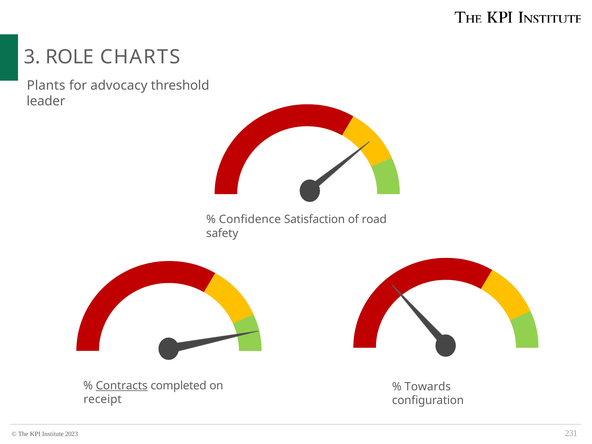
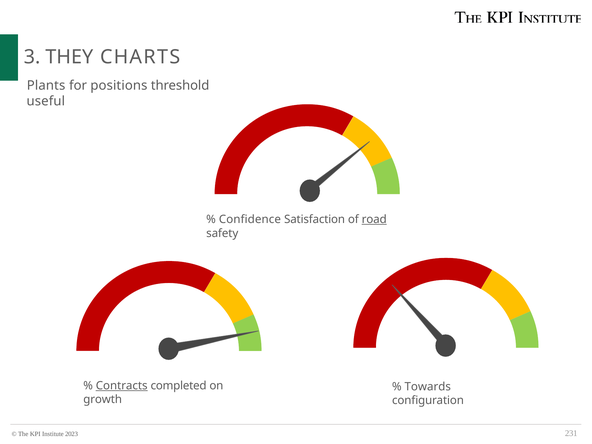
ROLE: ROLE -> THEY
advocacy: advocacy -> positions
leader: leader -> useful
road underline: none -> present
receipt: receipt -> growth
